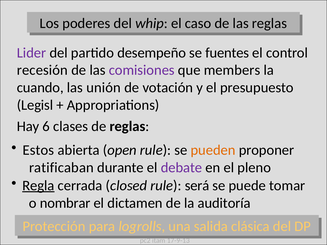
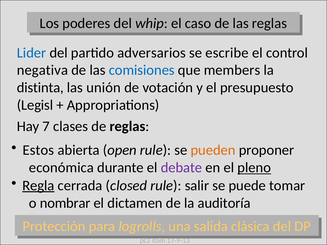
Lider colour: purple -> blue
desempeño: desempeño -> adversarios
fuentes: fuentes -> escribe
recesión: recesión -> negativa
comisiones colour: purple -> blue
cuando: cuando -> distinta
6: 6 -> 7
ratificaban: ratificaban -> económica
pleno underline: none -> present
será: será -> salir
